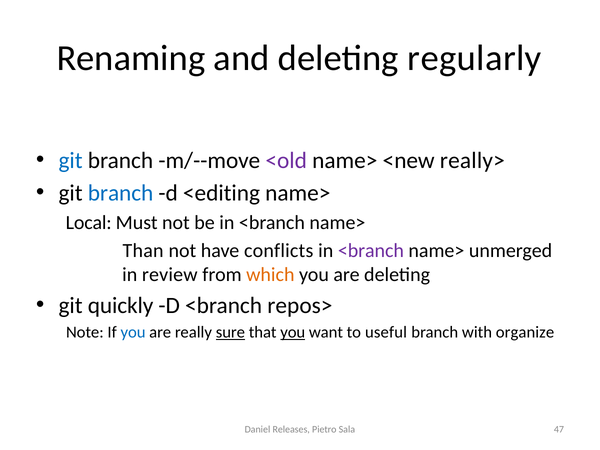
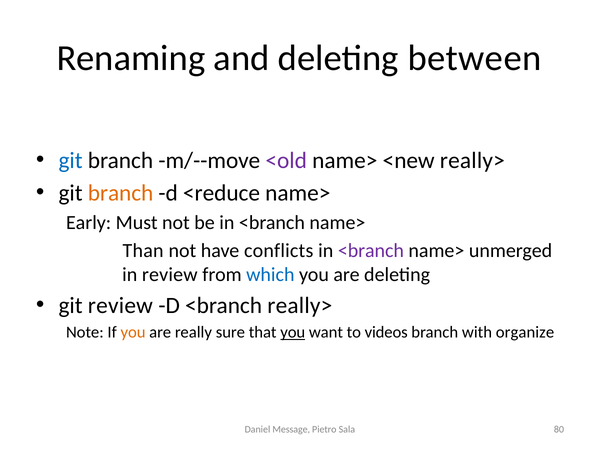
regularly: regularly -> between
branch at (121, 193) colour: blue -> orange
<editing: <editing -> <reduce
Local: Local -> Early
which colour: orange -> blue
git quickly: quickly -> review
<branch repos>: repos> -> really>
you at (133, 332) colour: blue -> orange
sure underline: present -> none
useful: useful -> videos
Releases: Releases -> Message
47: 47 -> 80
